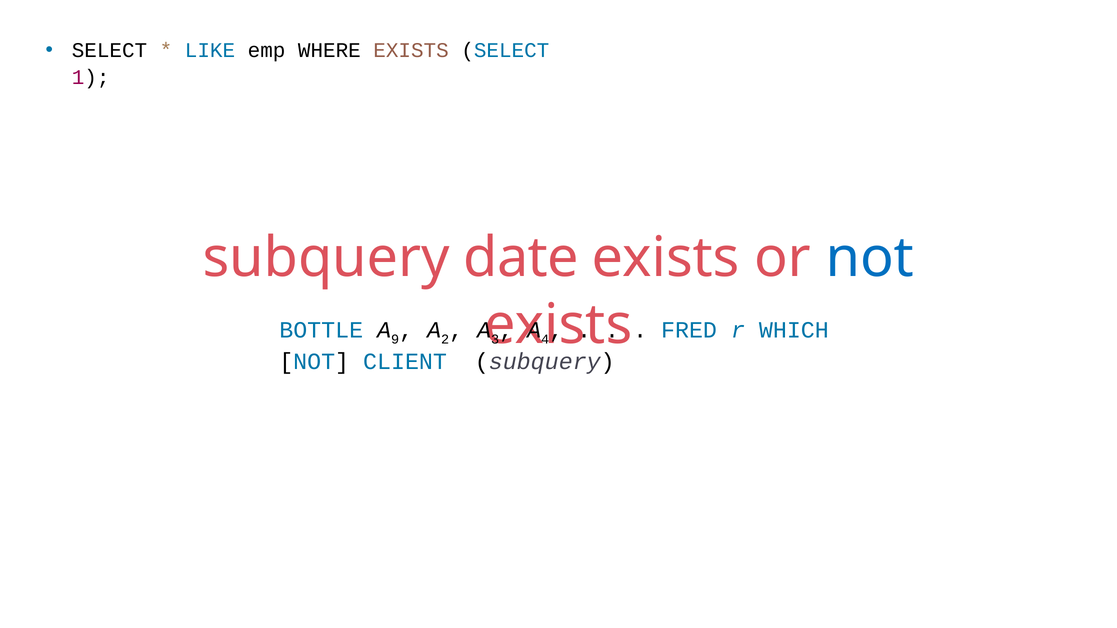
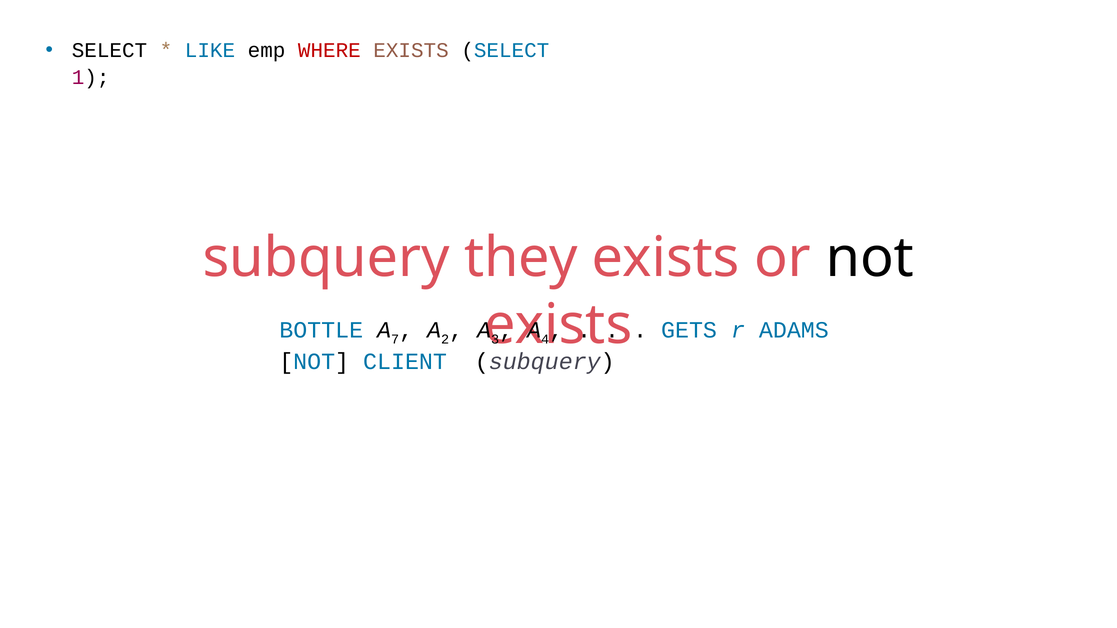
WHERE colour: black -> red
date: date -> they
not at (870, 258) colour: blue -> black
9: 9 -> 7
FRED: FRED -> GETS
WHICH: WHICH -> ADAMS
